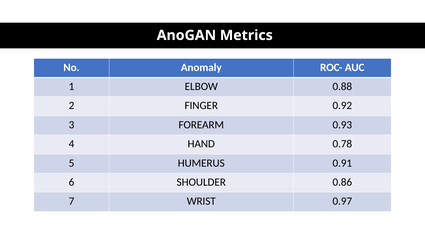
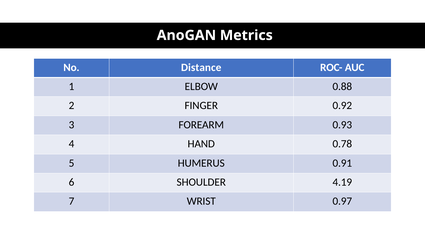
Anomaly: Anomaly -> Distance
0.86: 0.86 -> 4.19
